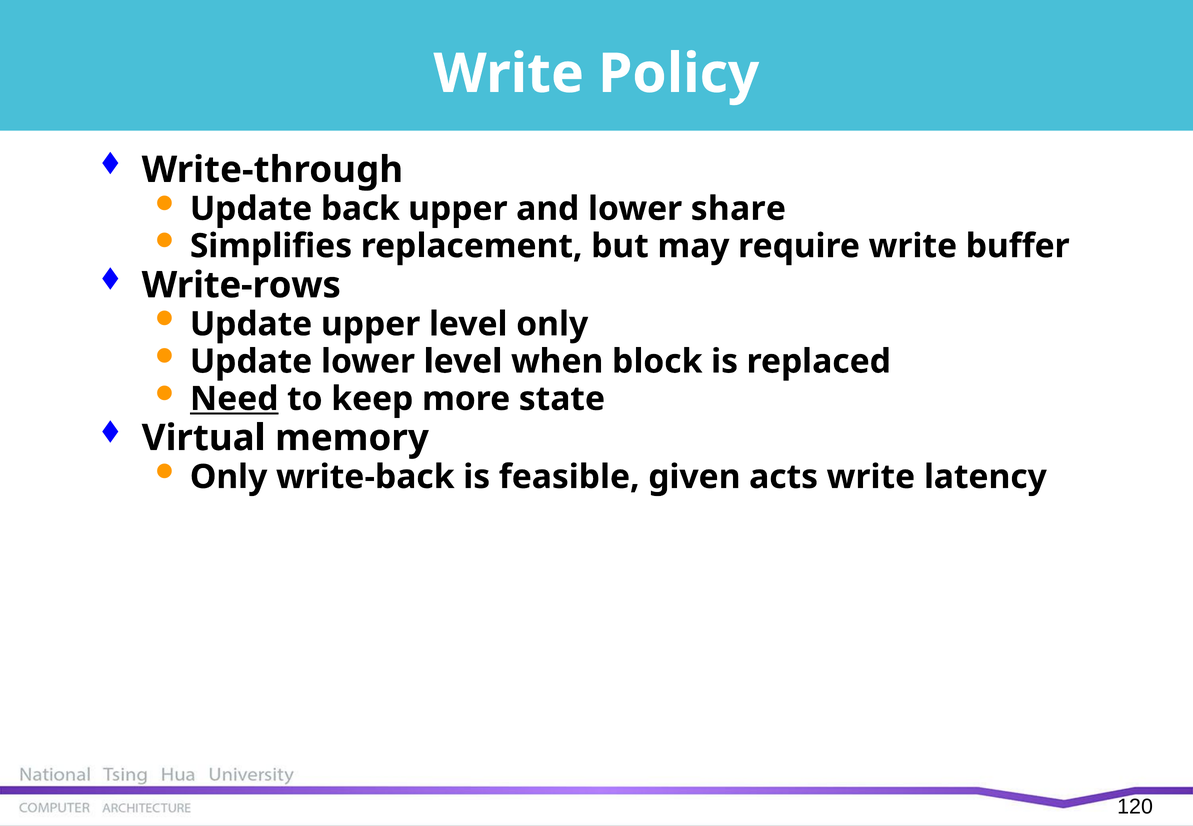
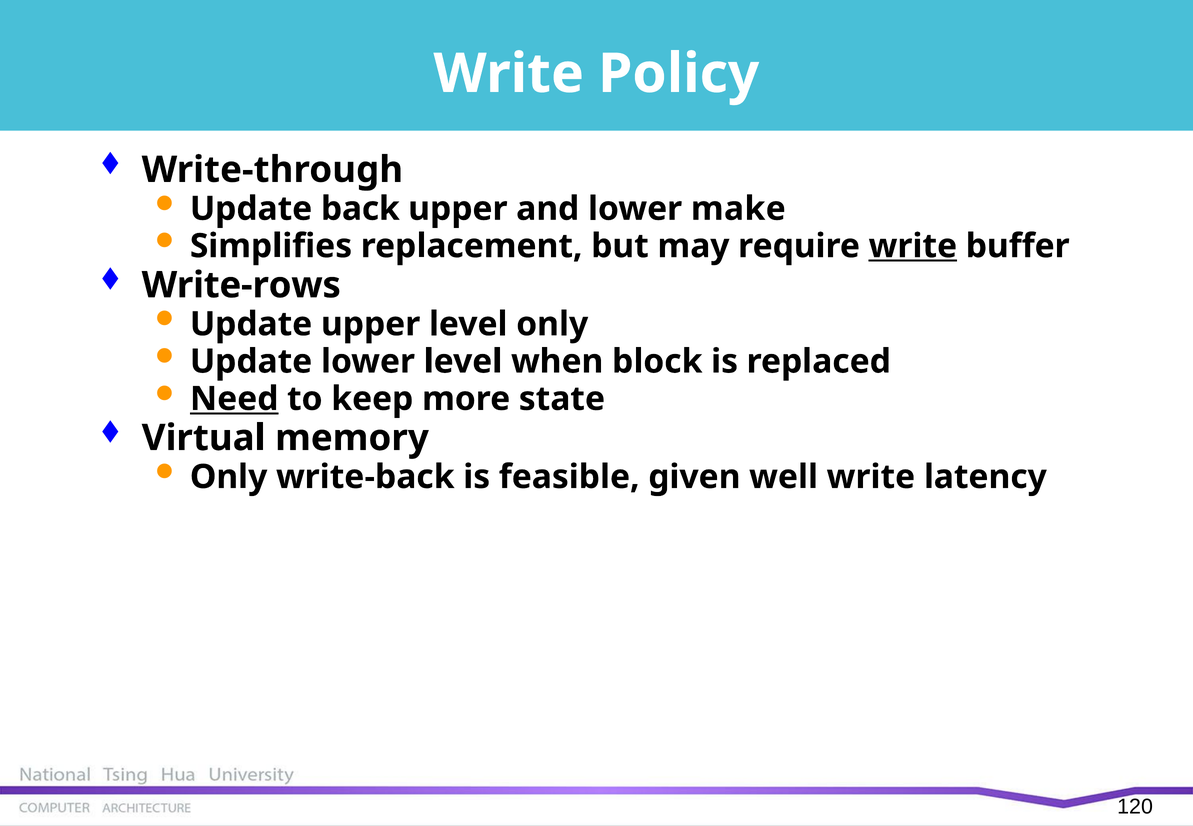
share: share -> make
write at (913, 246) underline: none -> present
acts: acts -> well
